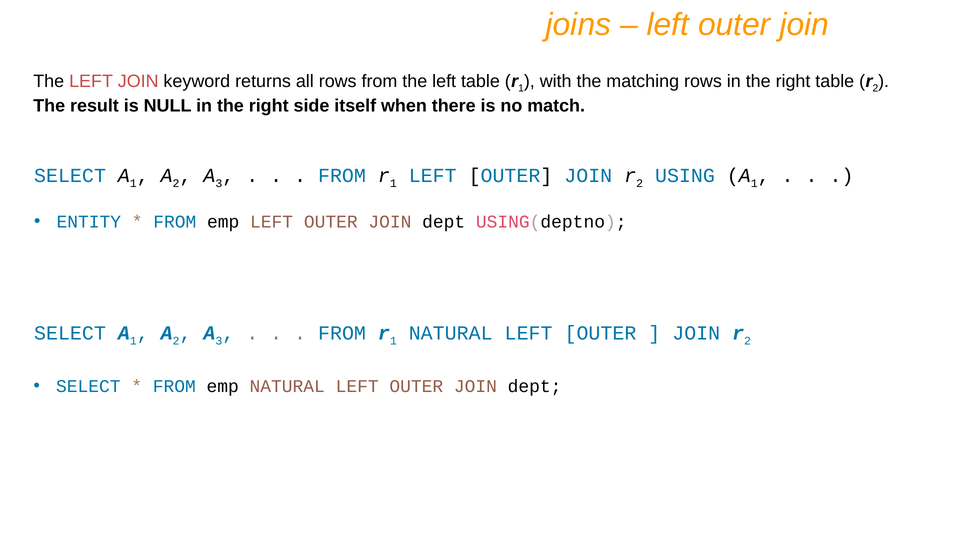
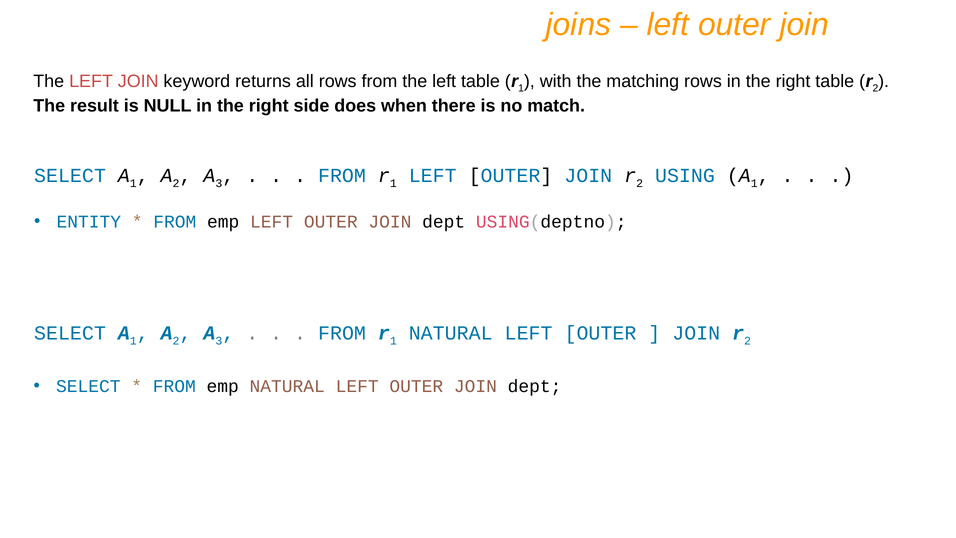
itself: itself -> does
